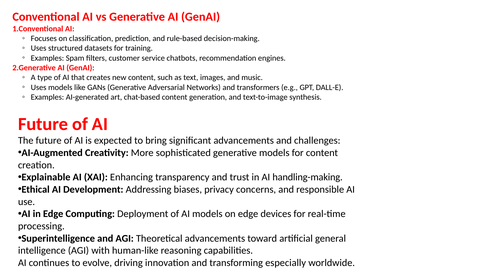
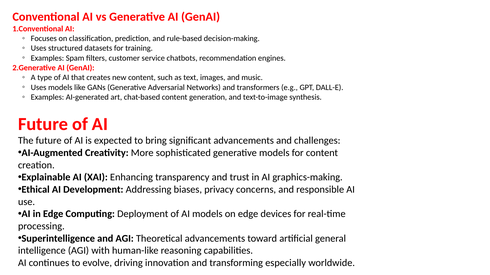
handling-making: handling-making -> graphics-making
